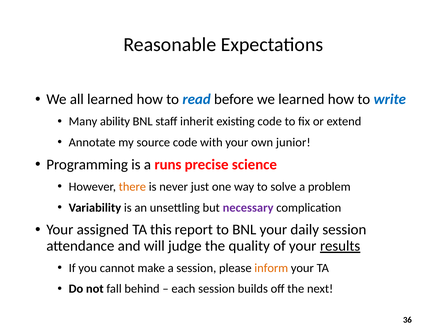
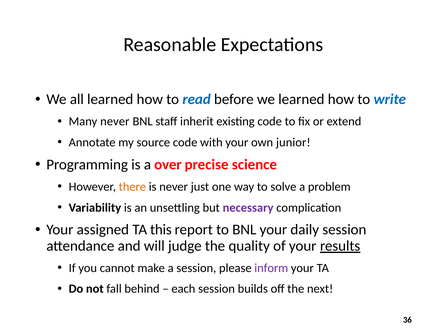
Many ability: ability -> never
runs: runs -> over
inform colour: orange -> purple
